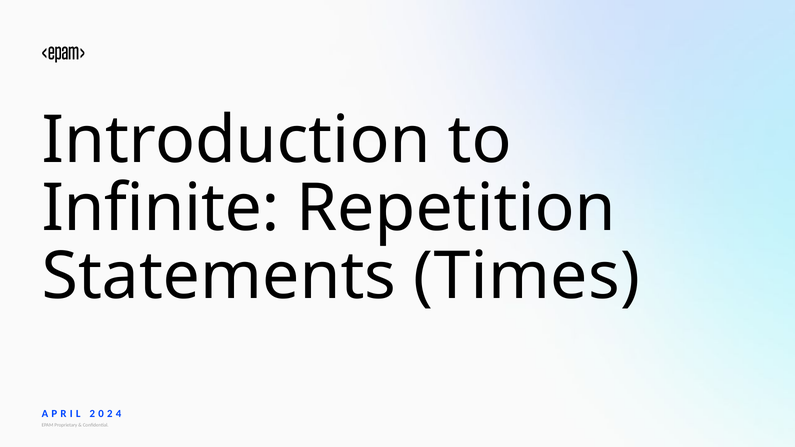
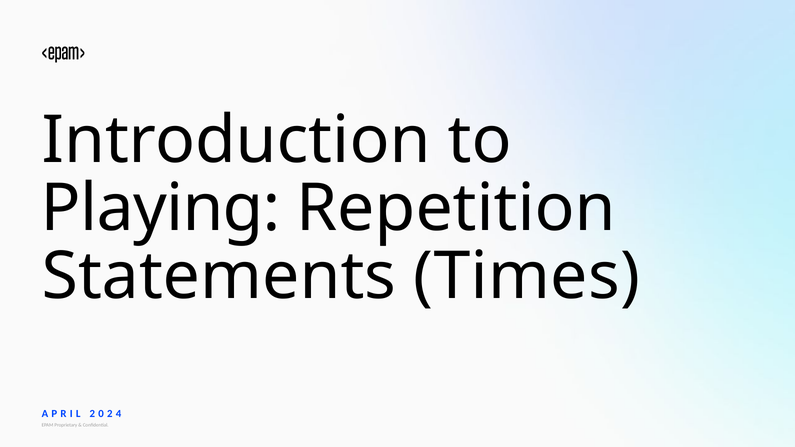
Infinite: Infinite -> Playing
